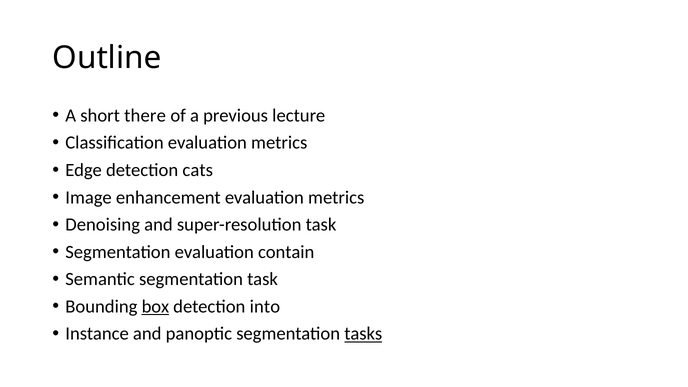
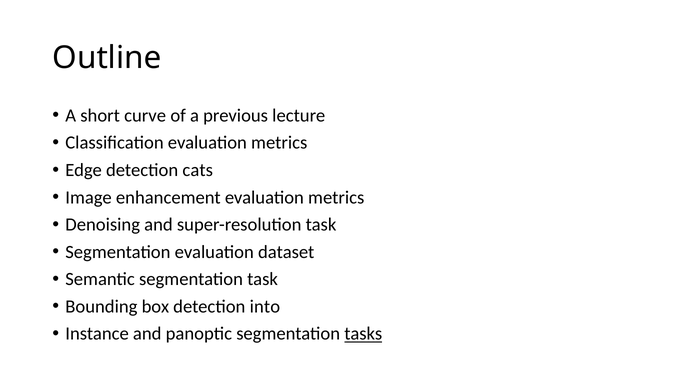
there: there -> curve
contain: contain -> dataset
box underline: present -> none
